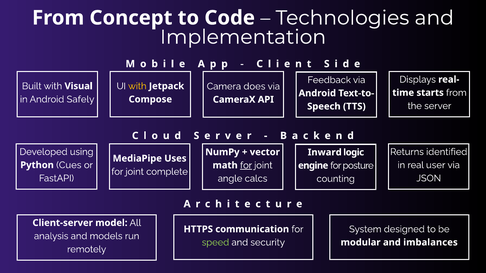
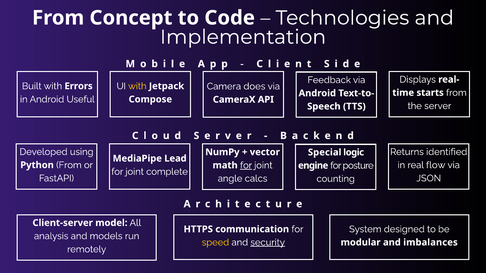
Visual: Visual -> Errors
Safely: Safely -> Useful
Inward: Inward -> Special
Uses: Uses -> Lead
user: user -> flow
Python Cues: Cues -> From
speed colour: light green -> yellow
security underline: none -> present
